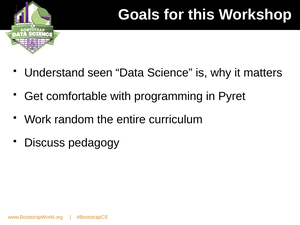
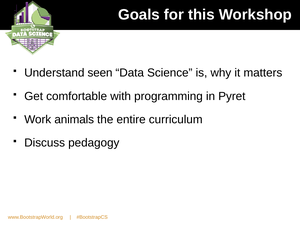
random: random -> animals
